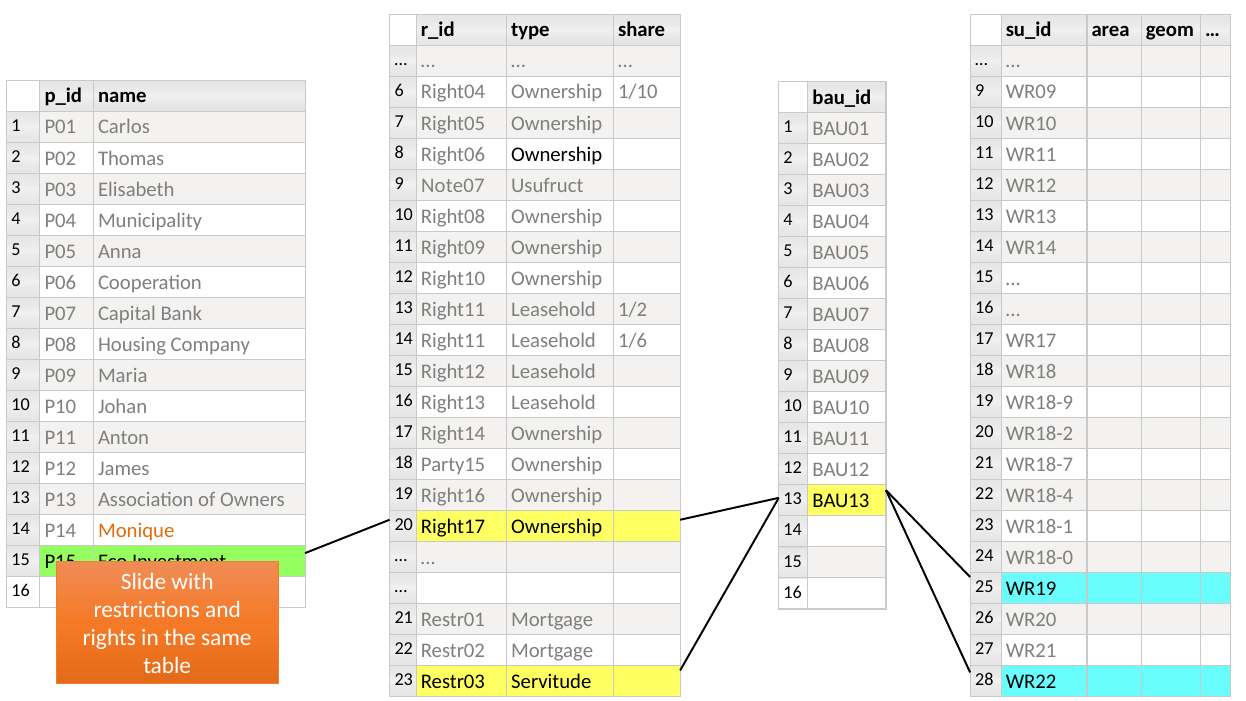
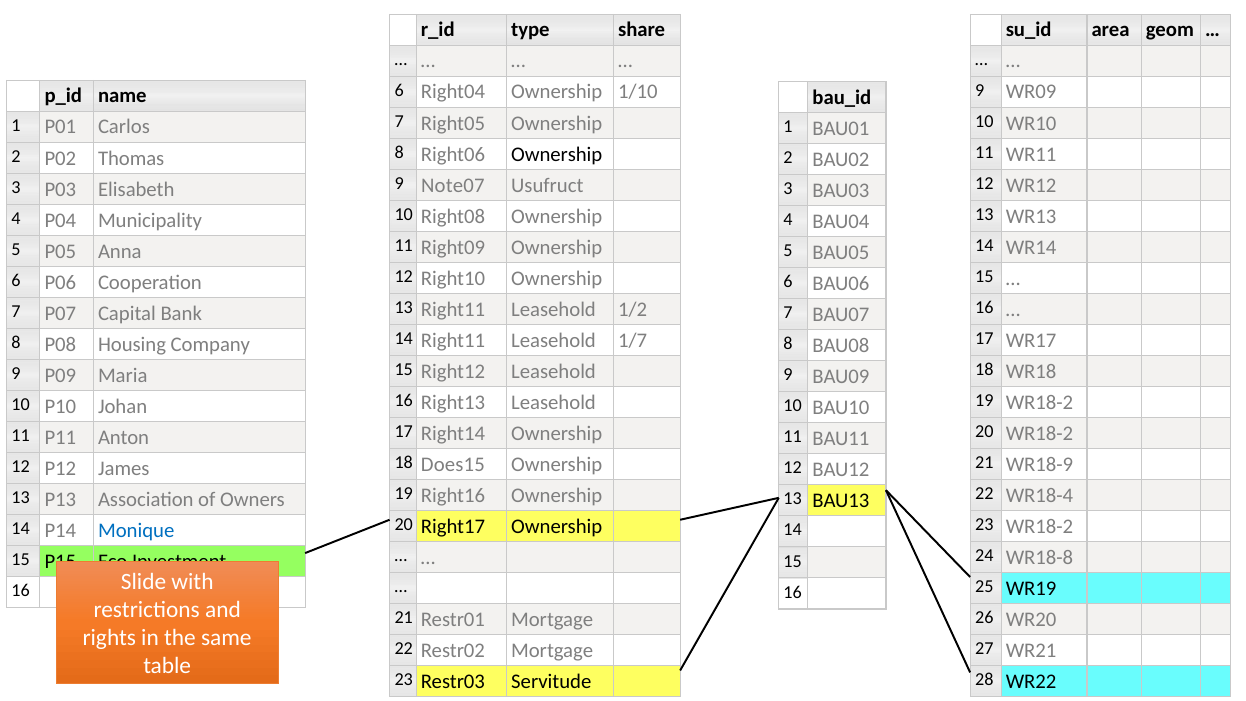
1/6: 1/6 -> 1/7
19 WR18-9: WR18-9 -> WR18-2
Party15: Party15 -> Does15
WR18-7: WR18-7 -> WR18-9
23 WR18-1: WR18-1 -> WR18-2
Monique colour: orange -> blue
WR18-0: WR18-0 -> WR18-8
